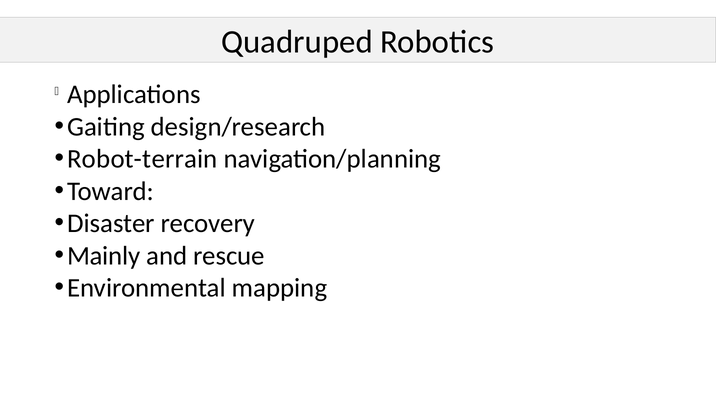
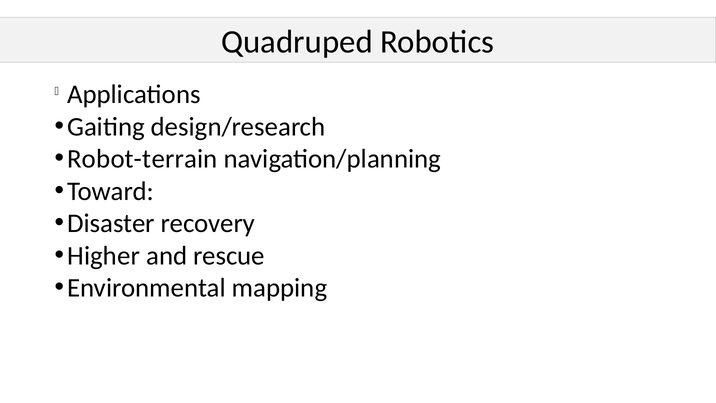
Mainly: Mainly -> Higher
